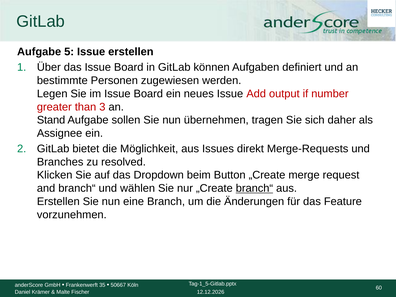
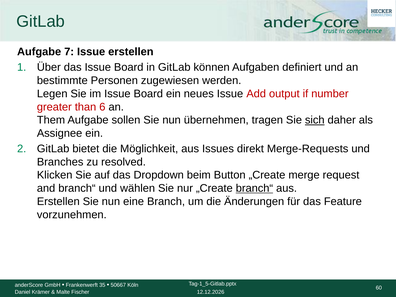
5: 5 -> 7
3: 3 -> 6
Stand: Stand -> Them
sich underline: none -> present
